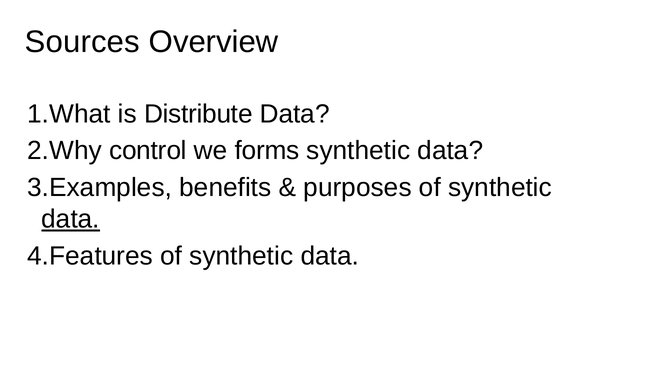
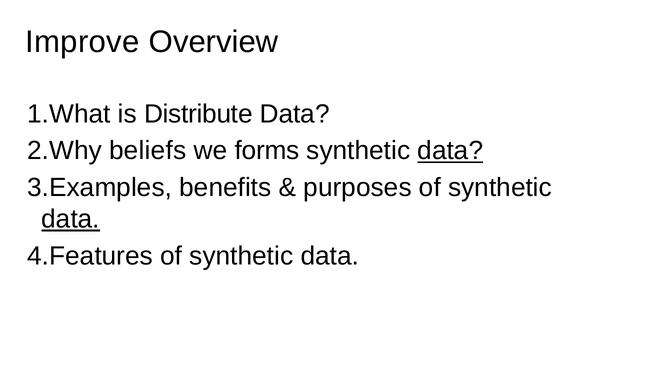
Sources: Sources -> Improve
control: control -> beliefs
data at (450, 151) underline: none -> present
